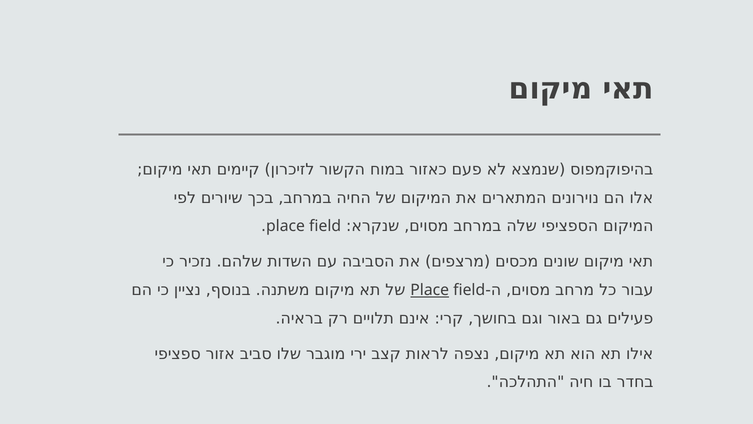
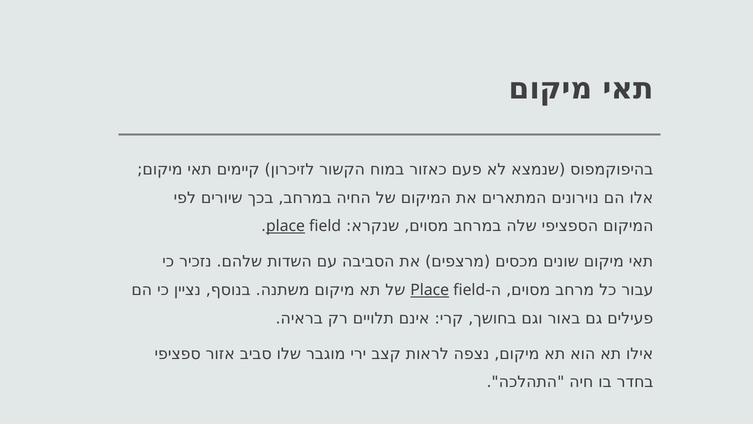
place at (286, 226) underline: none -> present
